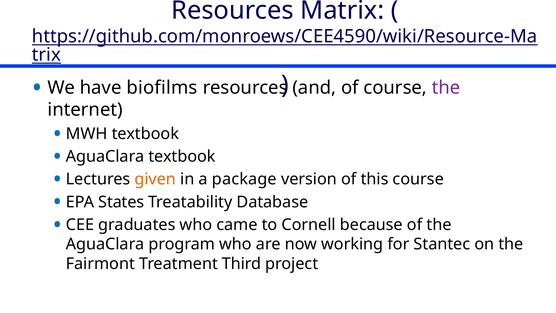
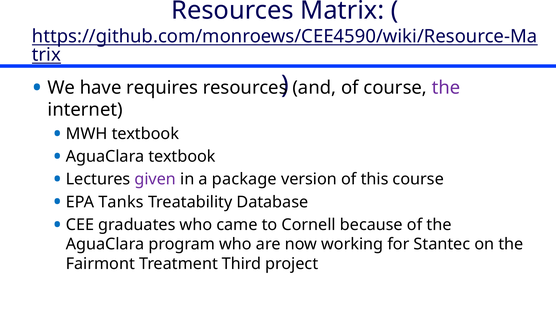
biofilms: biofilms -> requires
given colour: orange -> purple
States: States -> Tanks
